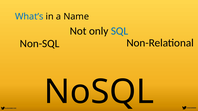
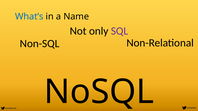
SQL colour: blue -> purple
